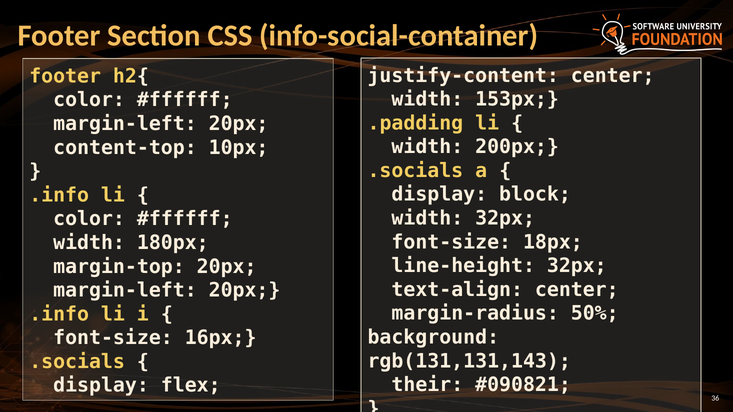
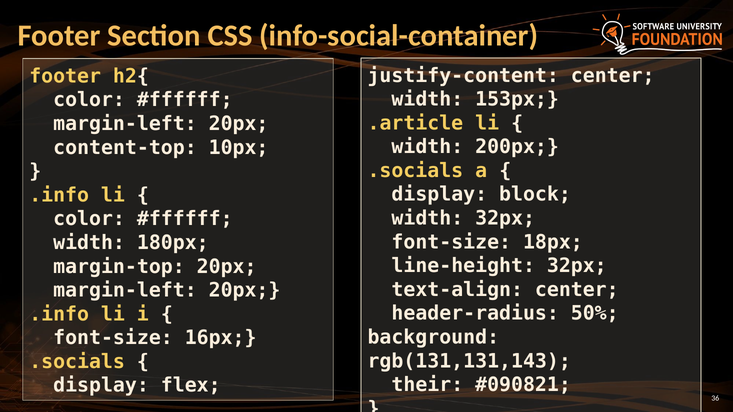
.padding: .padding -> .article
margin-radius: margin-radius -> header-radius
